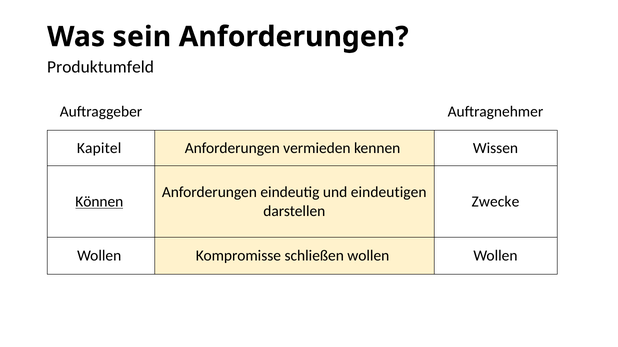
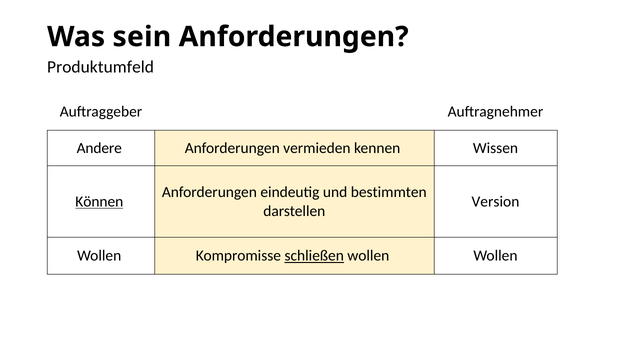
Kapitel: Kapitel -> Andere
eindeutigen: eindeutigen -> bestimmten
Zwecke: Zwecke -> Version
schließen underline: none -> present
